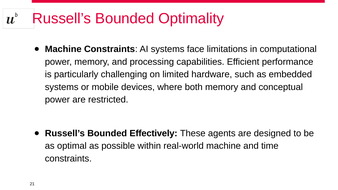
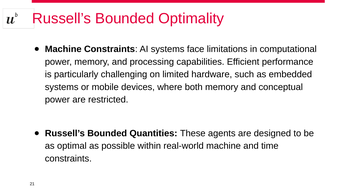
Effectively: Effectively -> Quantities
